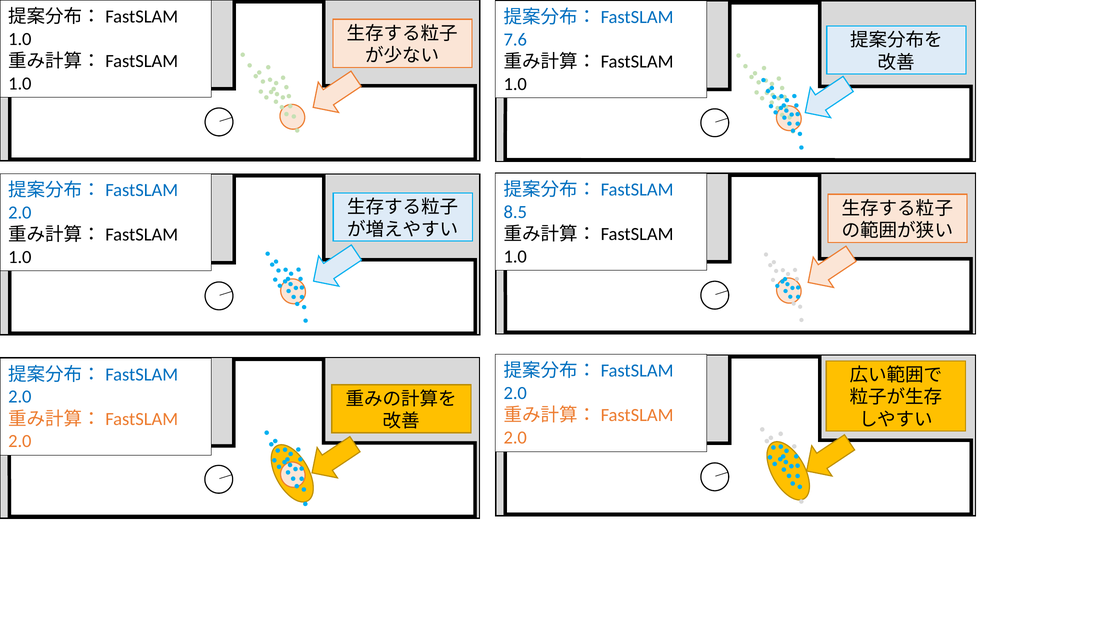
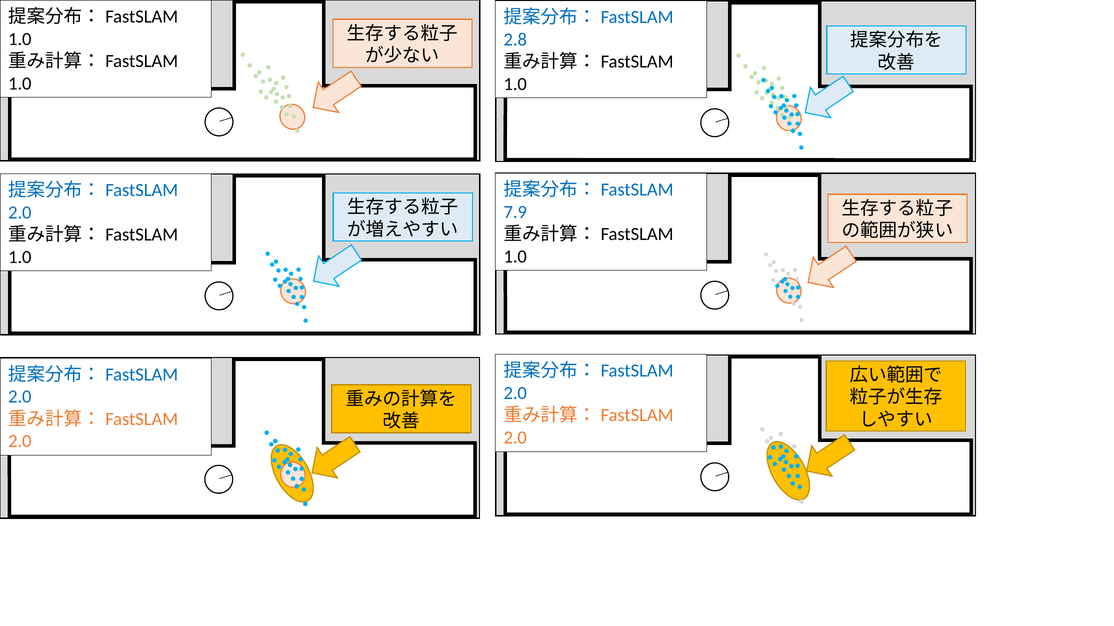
7.6: 7.6 -> 2.8
8.5: 8.5 -> 7.9
